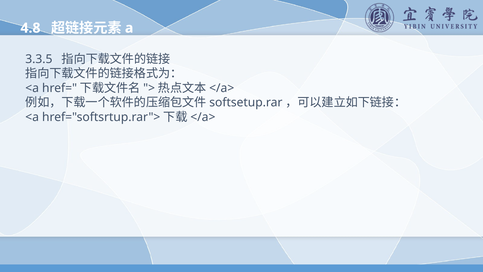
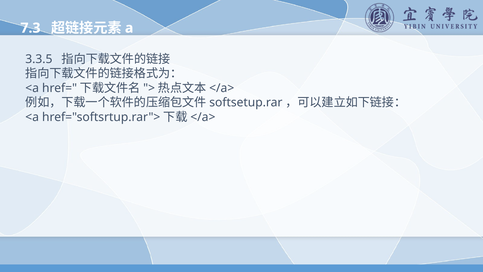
4.8: 4.8 -> 7.3
